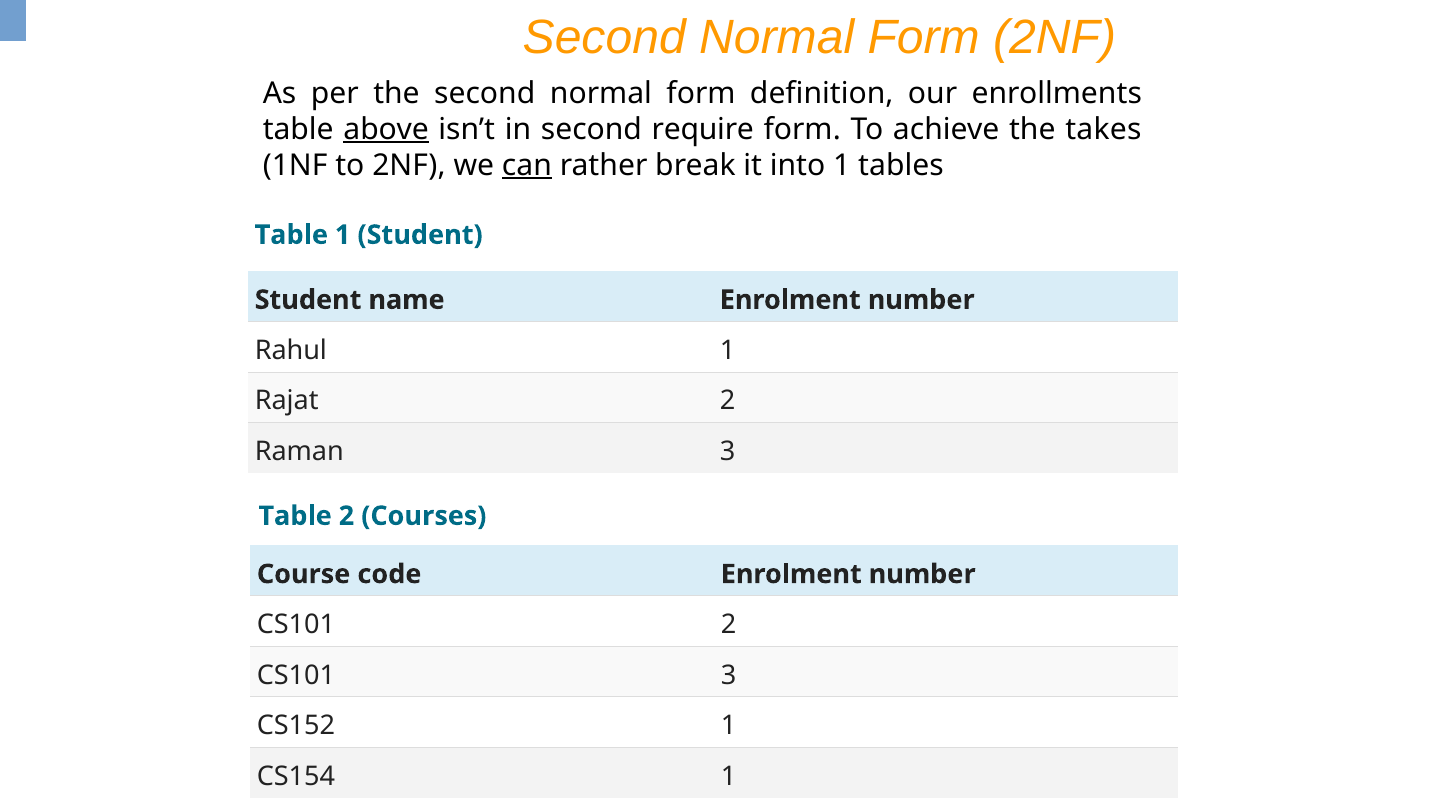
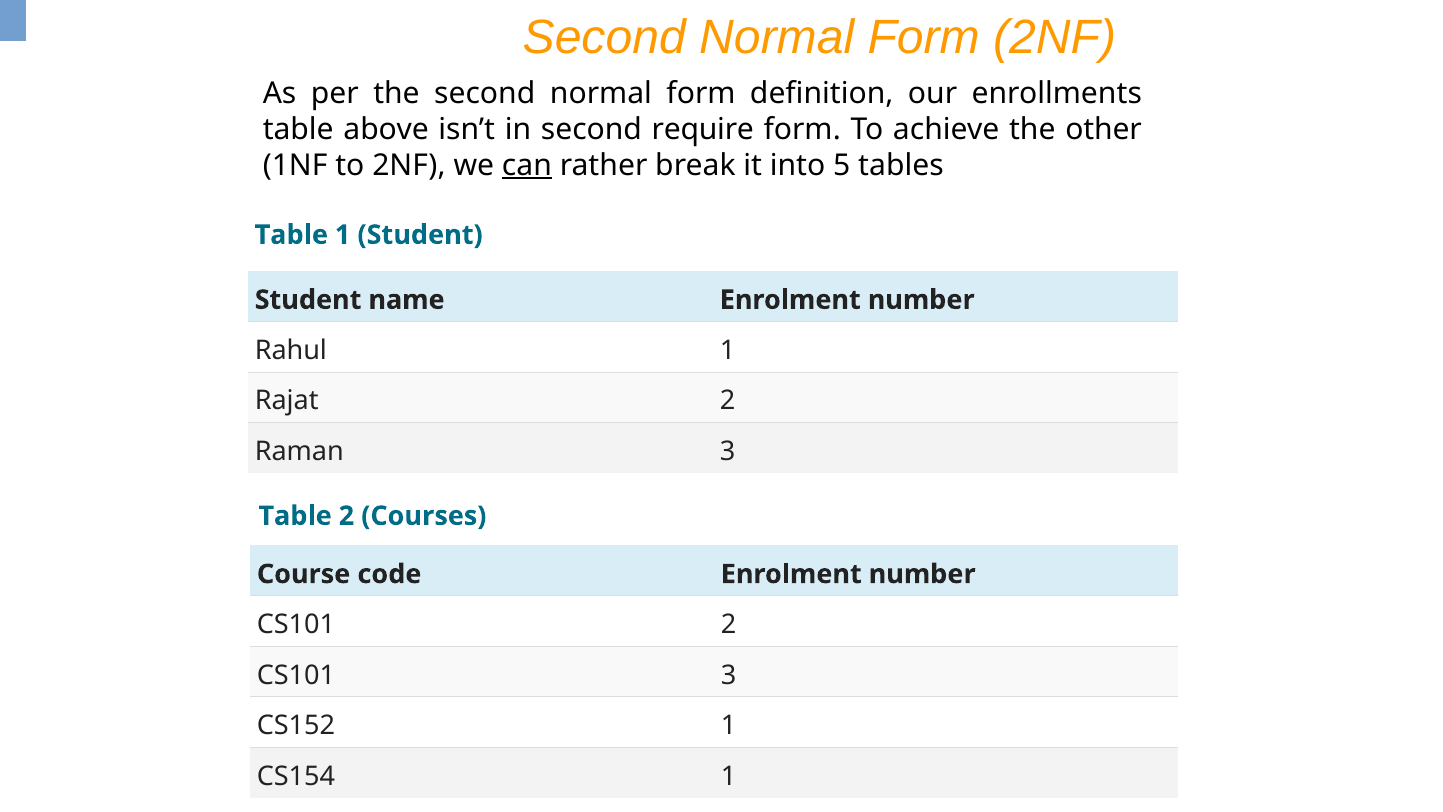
above underline: present -> none
takes: takes -> other
into 1: 1 -> 5
